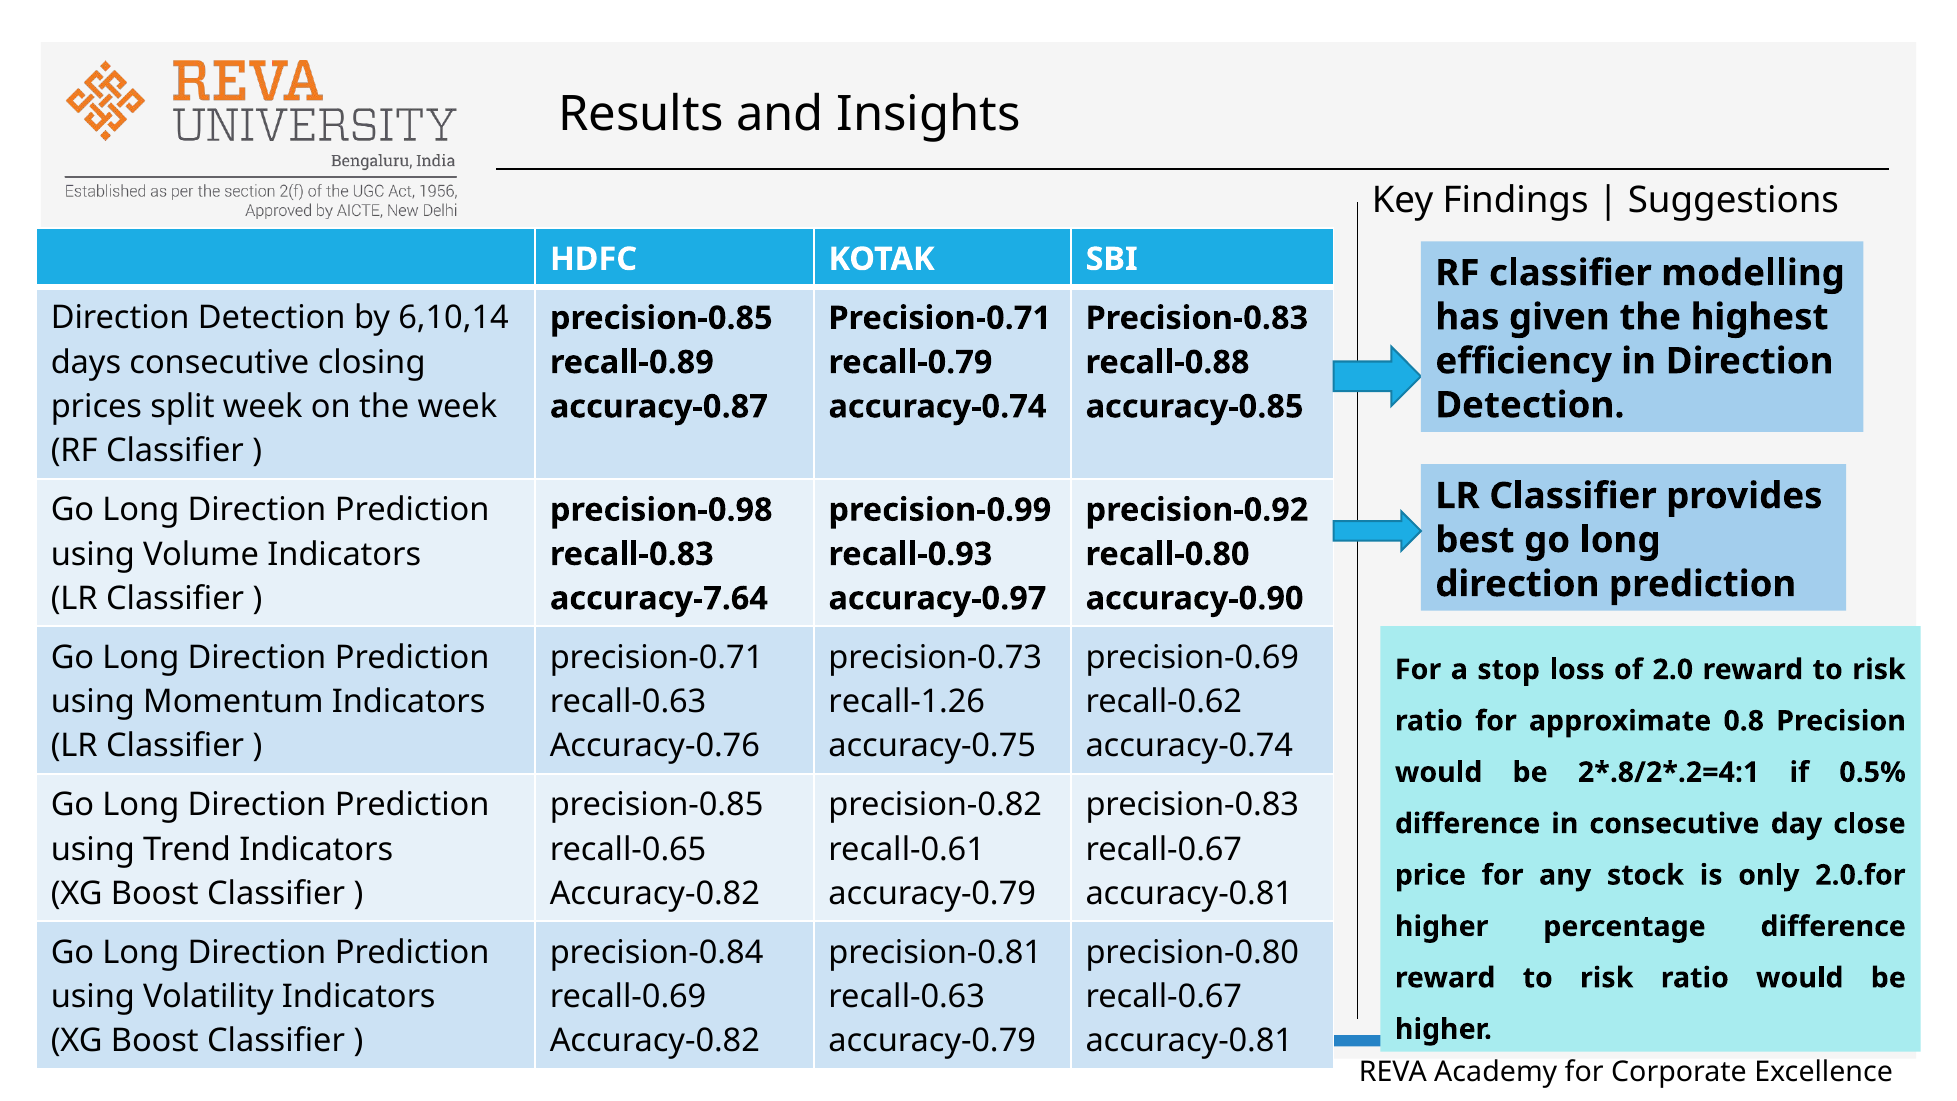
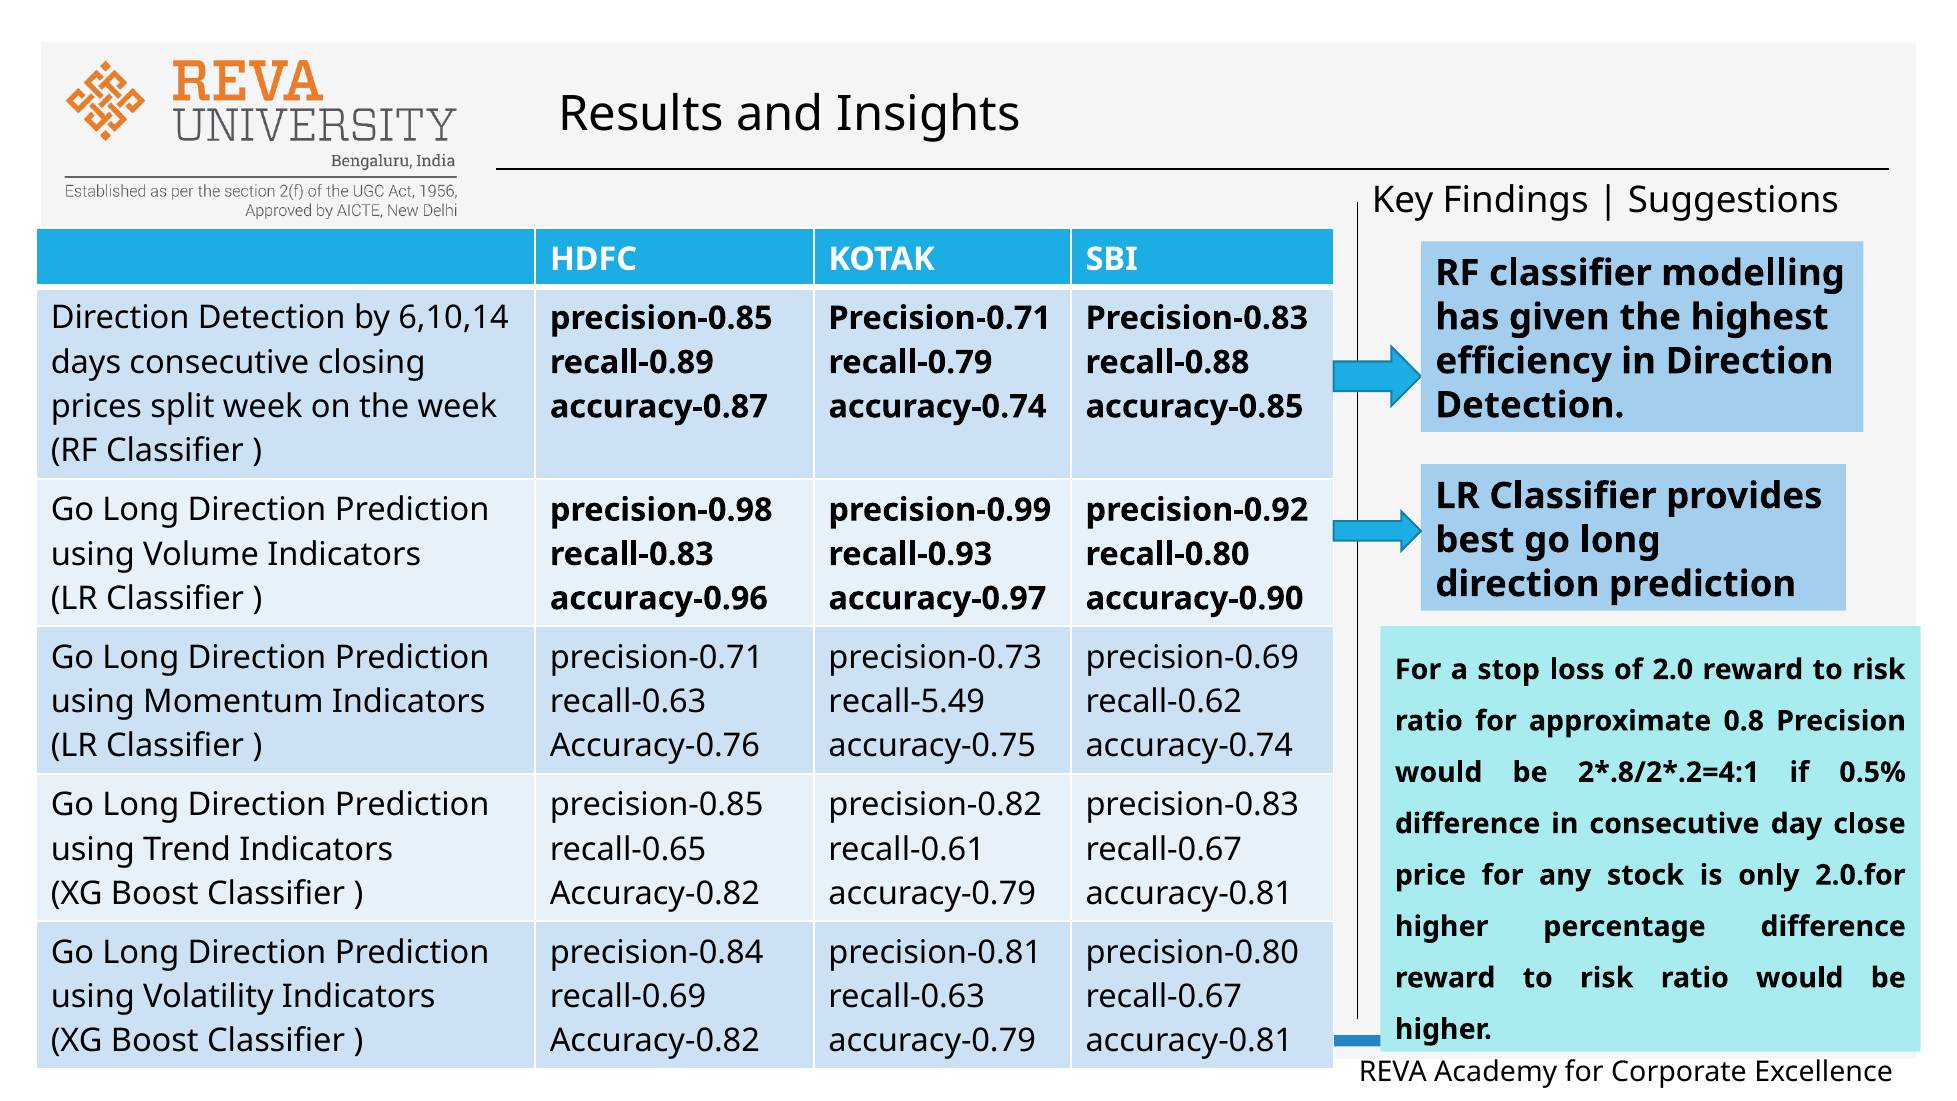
accuracy-7.64: accuracy-7.64 -> accuracy-0.96
recall-1.26: recall-1.26 -> recall-5.49
